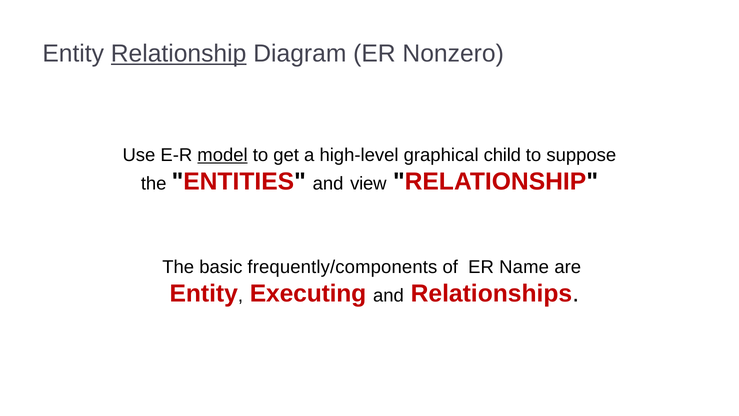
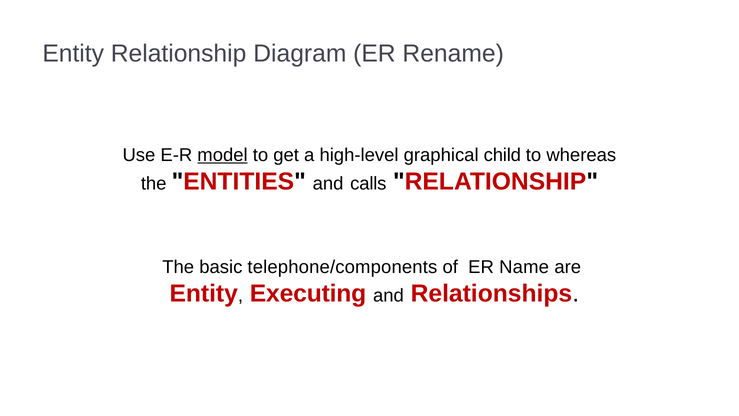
Relationship at (179, 53) underline: present -> none
Nonzero: Nonzero -> Rename
suppose: suppose -> whereas
view: view -> calls
frequently/components: frequently/components -> telephone/components
